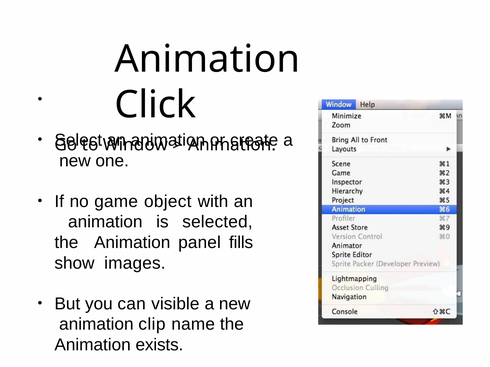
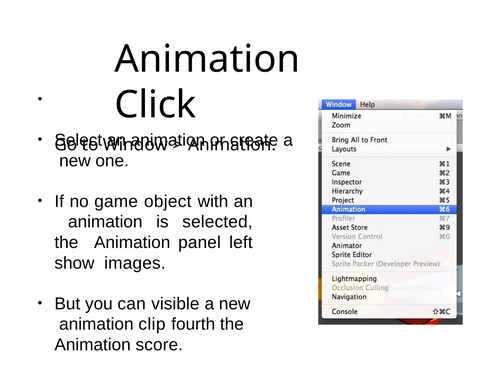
fills: fills -> left
name: name -> fourth
exists: exists -> score
